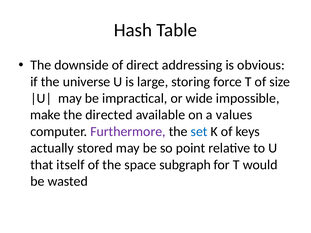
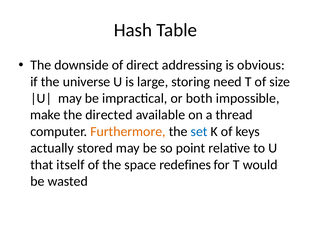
force: force -> need
wide: wide -> both
values: values -> thread
Furthermore colour: purple -> orange
subgraph: subgraph -> redefines
